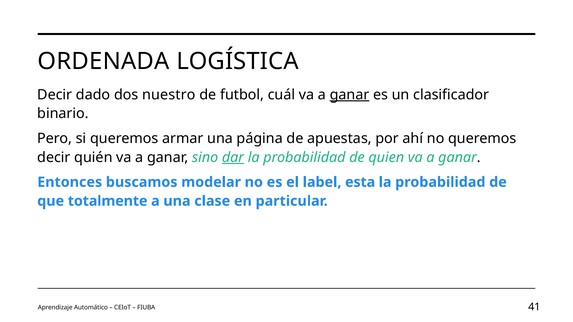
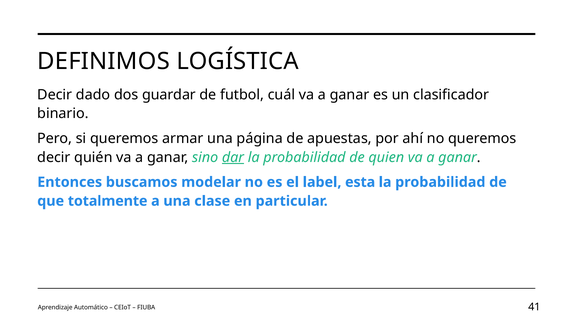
ORDENADA: ORDENADA -> DEFINIMOS
nuestro: nuestro -> guardar
ganar at (350, 95) underline: present -> none
